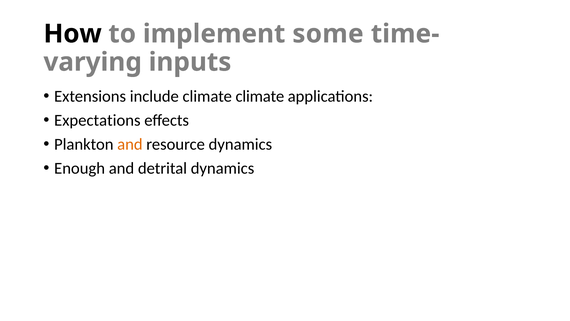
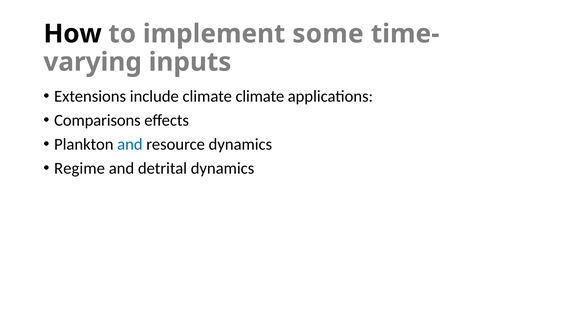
Expectations: Expectations -> Comparisons
and at (130, 144) colour: orange -> blue
Enough: Enough -> Regime
